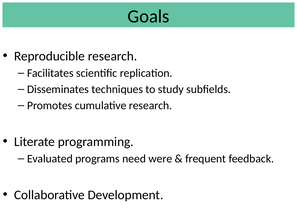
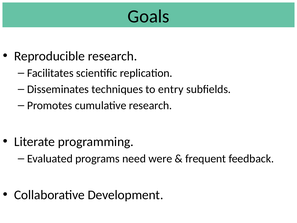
study: study -> entry
